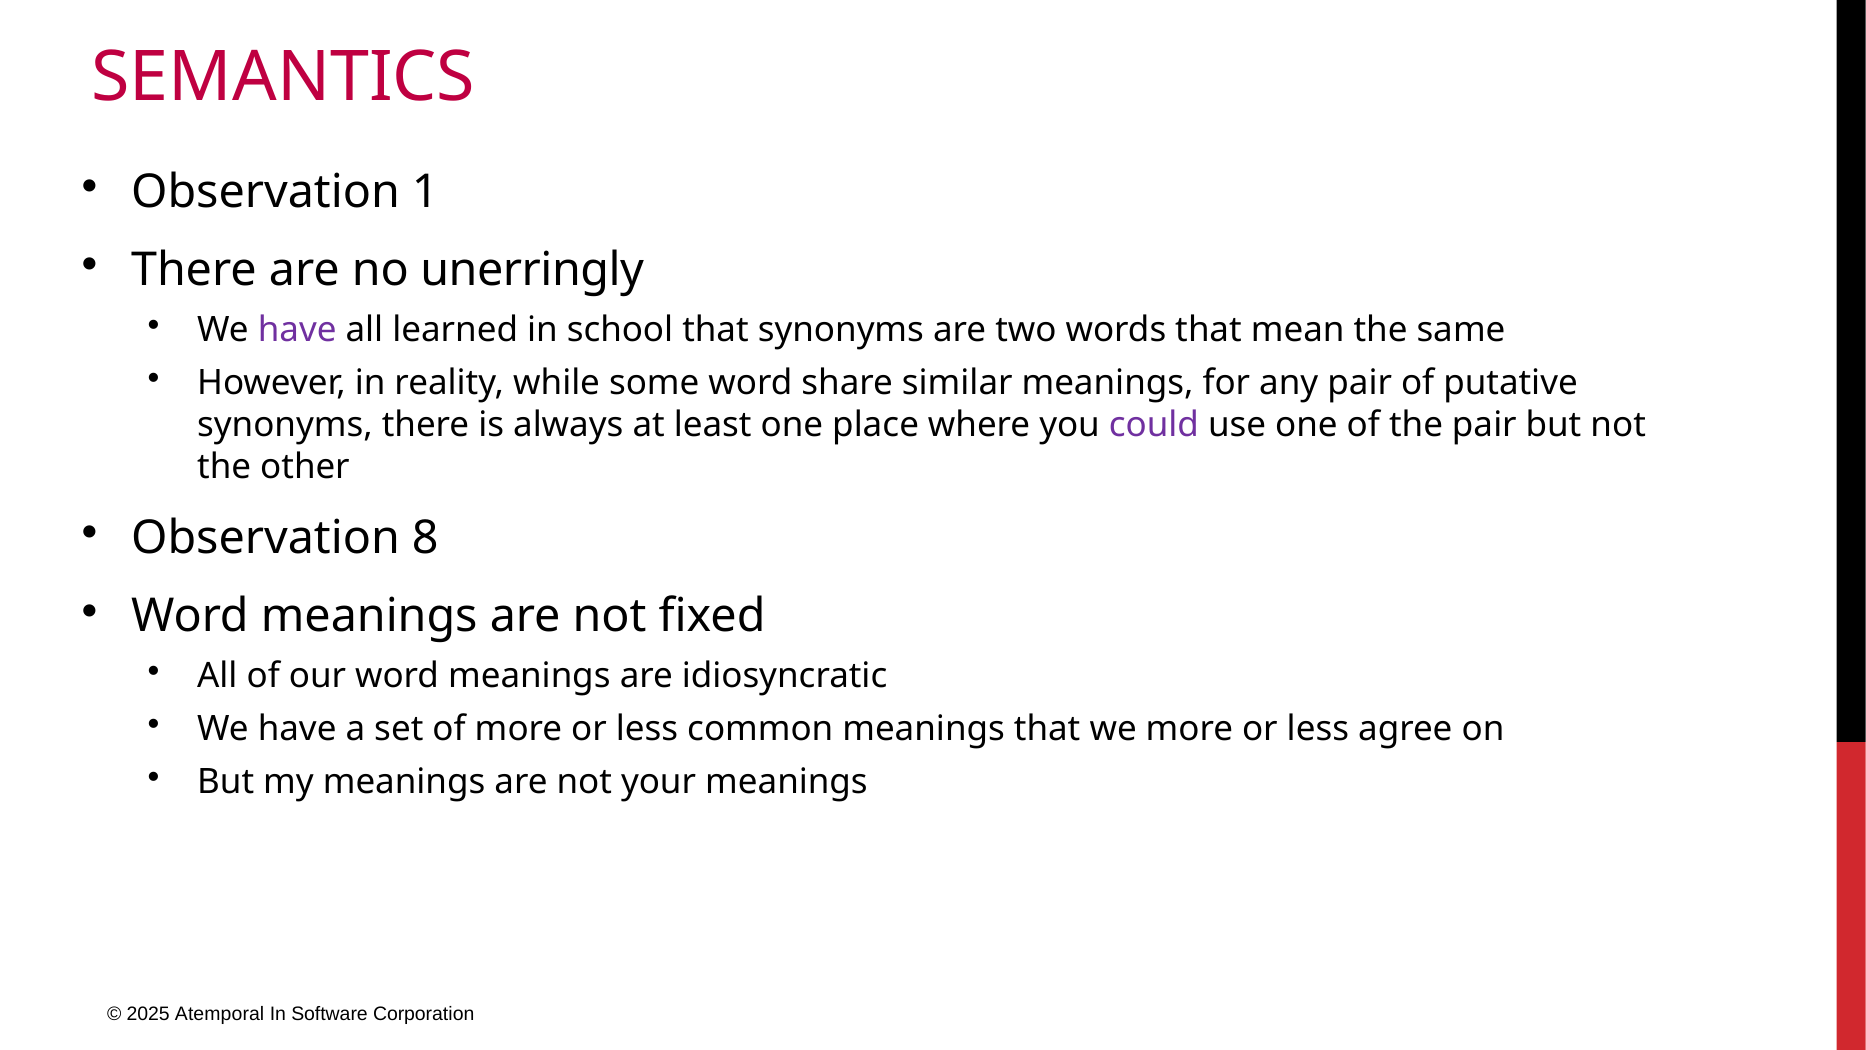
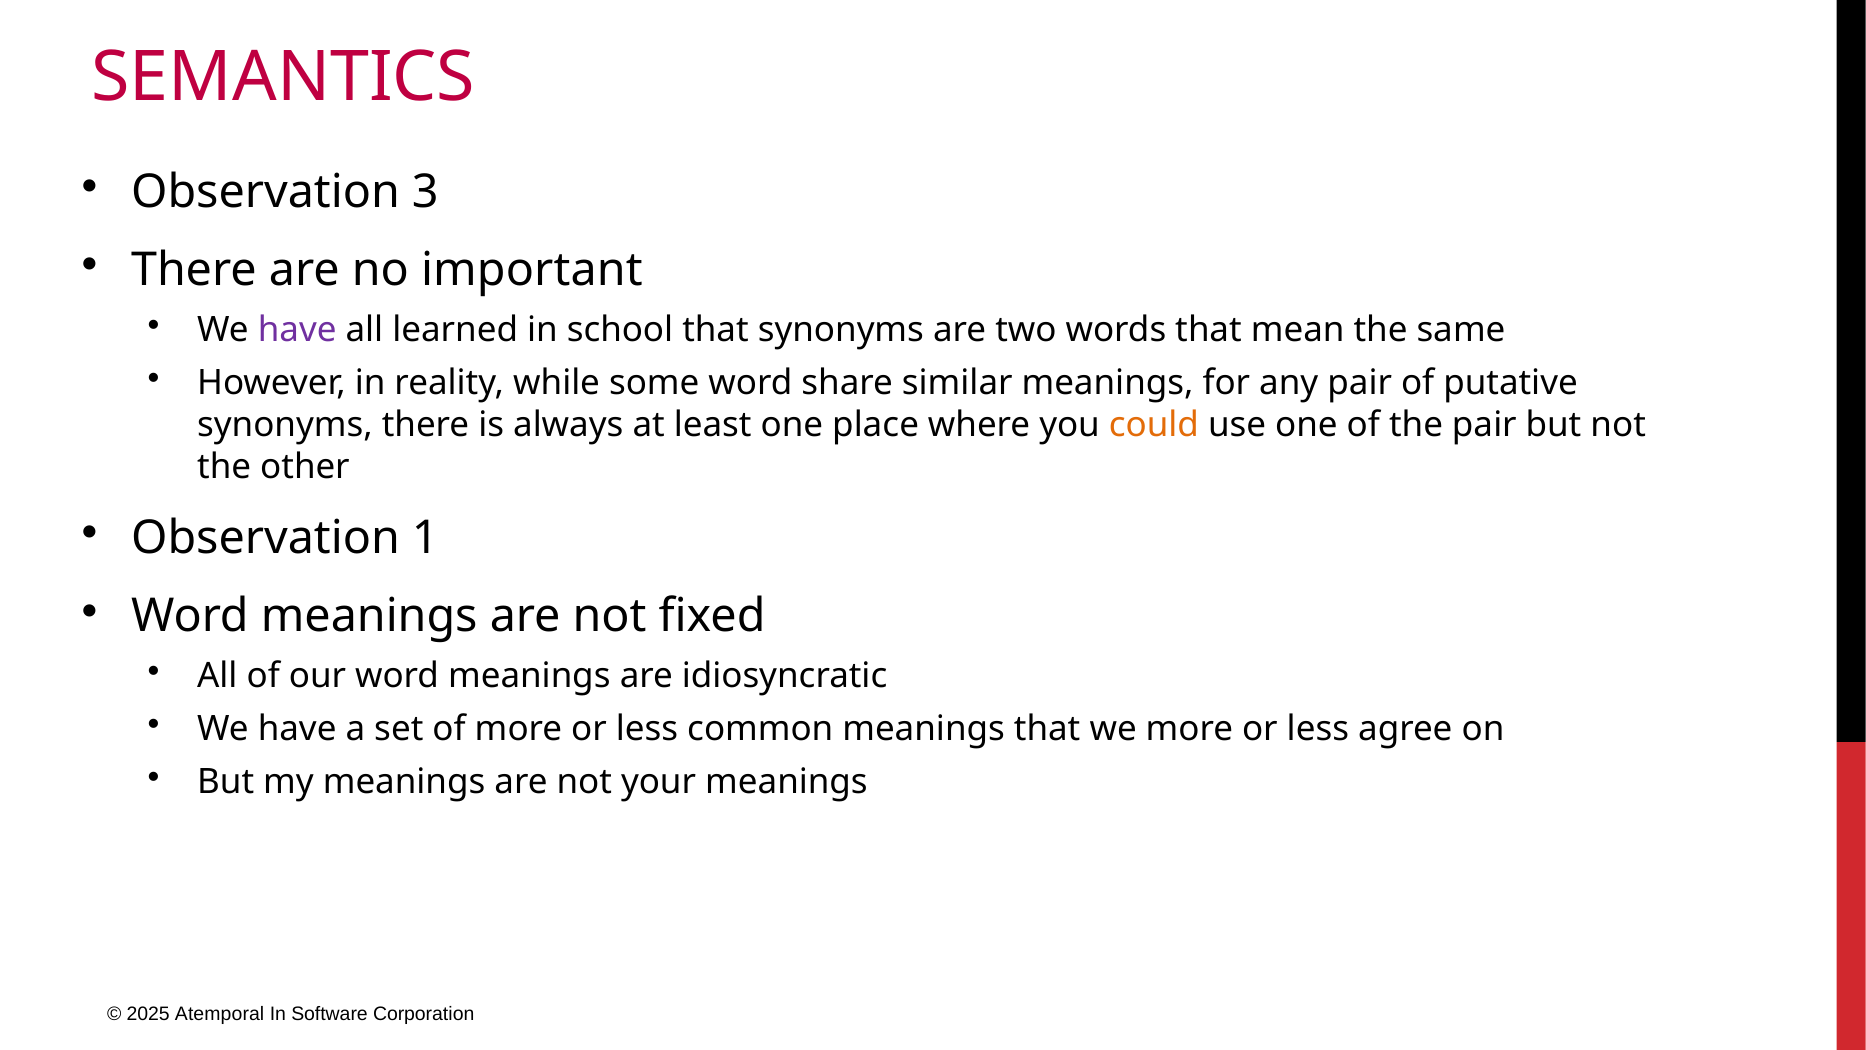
1: 1 -> 3
unerringly: unerringly -> important
could colour: purple -> orange
8: 8 -> 1
